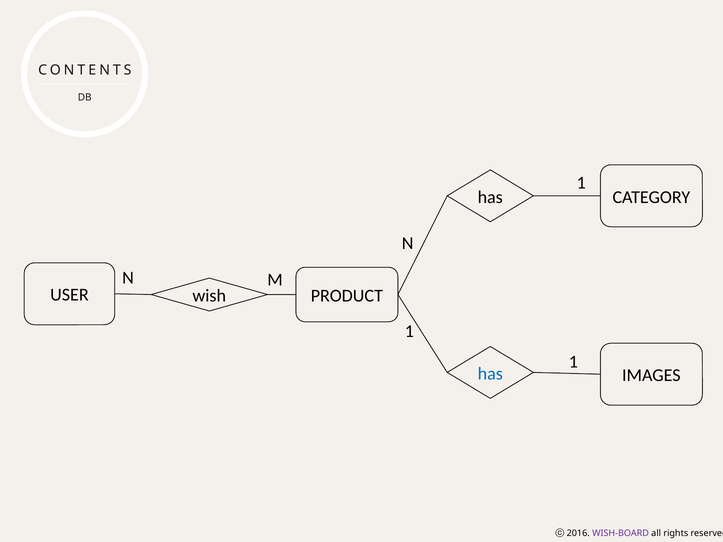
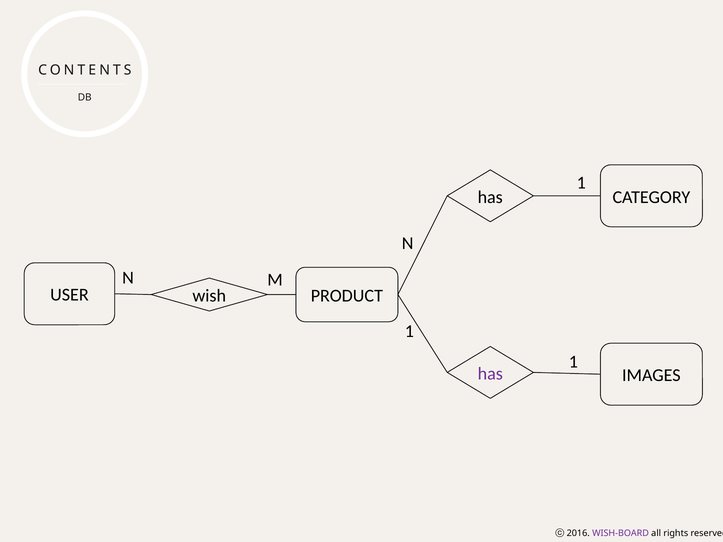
has at (490, 374) colour: blue -> purple
